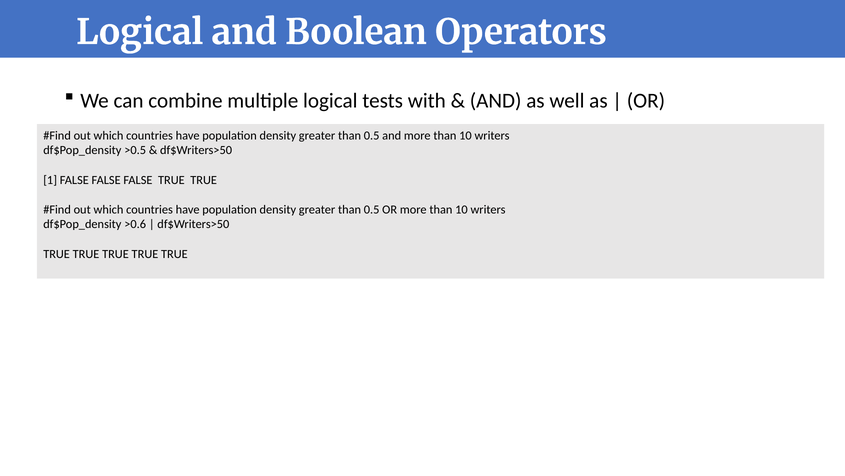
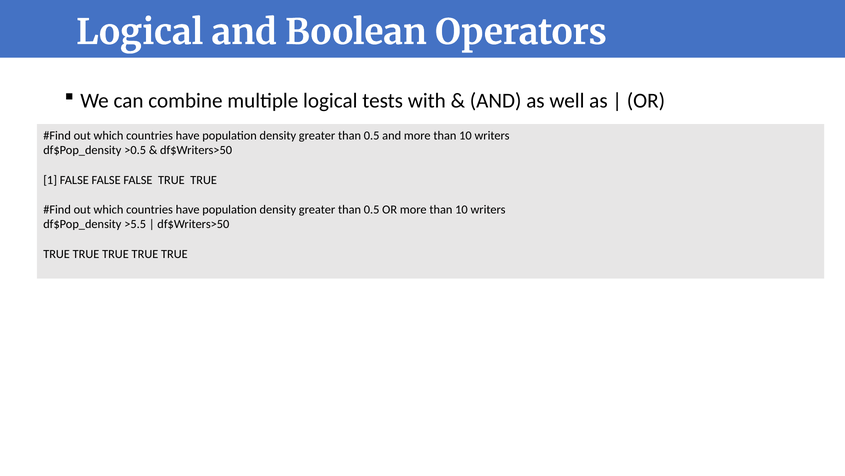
>0.6: >0.6 -> >5.5
